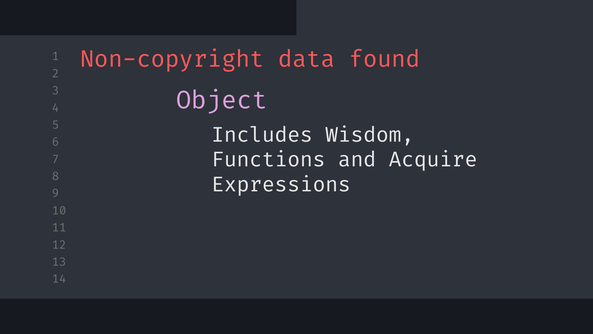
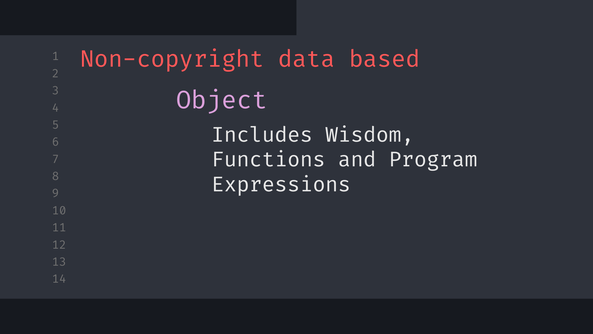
found: found -> based
Acquire: Acquire -> Program
